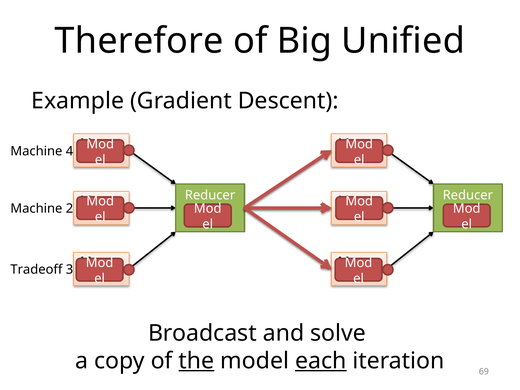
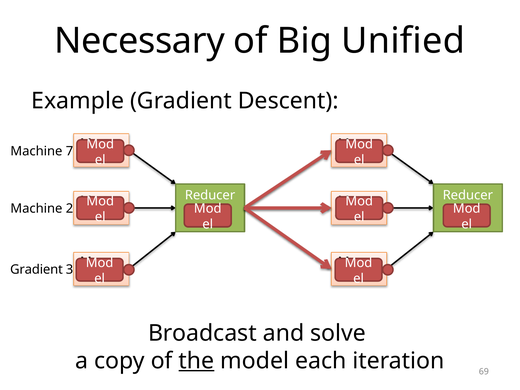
Therefore: Therefore -> Necessary
4: 4 -> 7
Tradeoff at (36, 270): Tradeoff -> Gradient
each underline: present -> none
